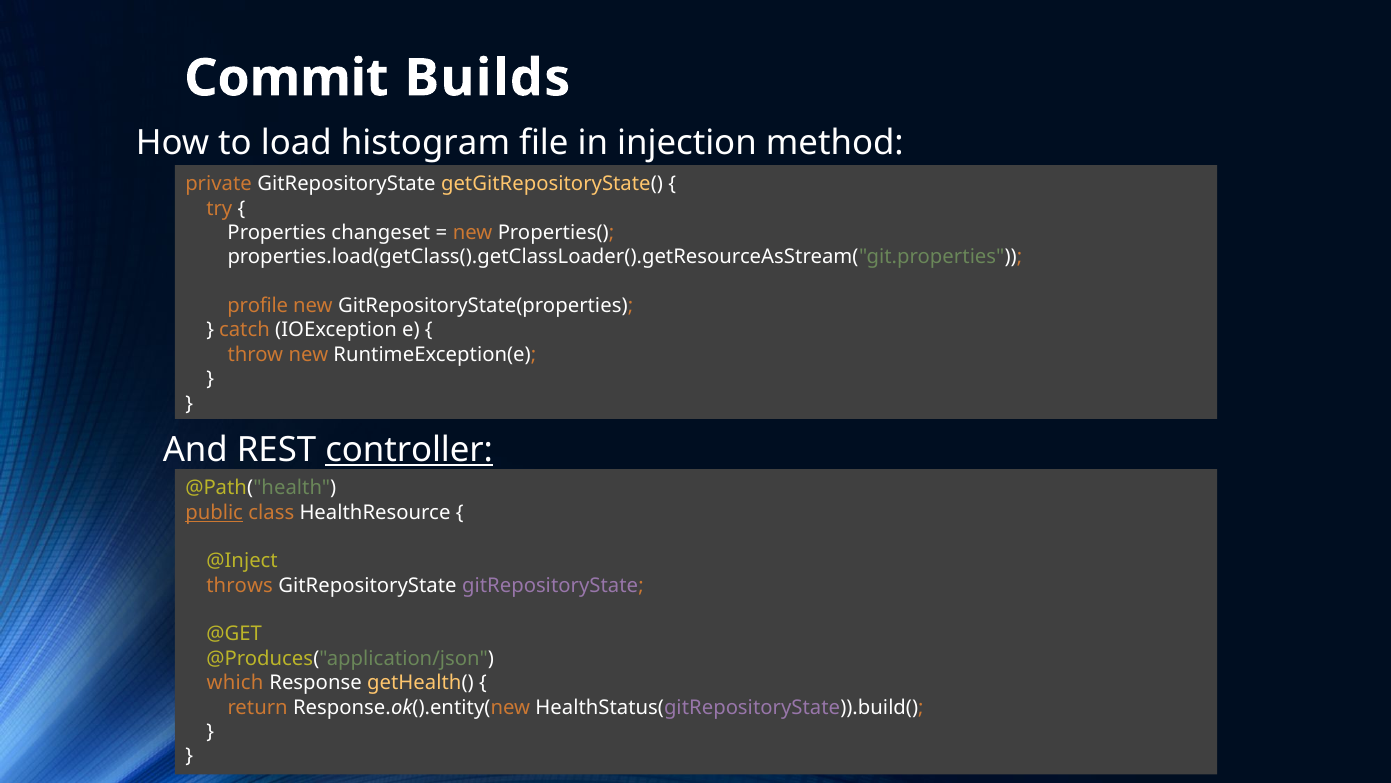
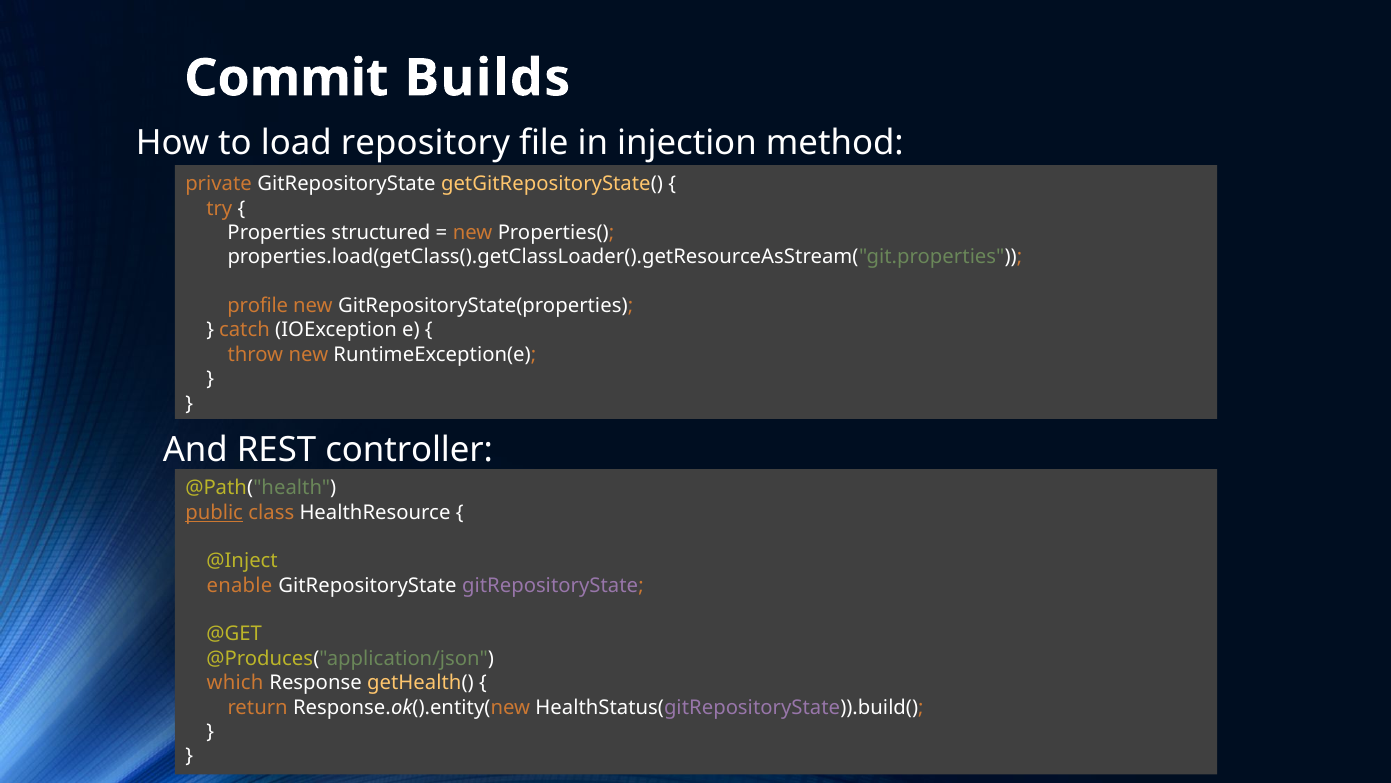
histogram: histogram -> repository
changeset: changeset -> structured
controller underline: present -> none
throws: throws -> enable
